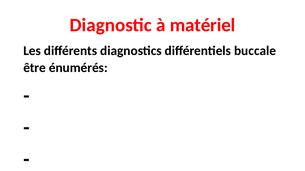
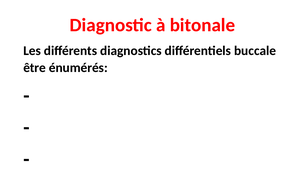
matériel: matériel -> bitonale
